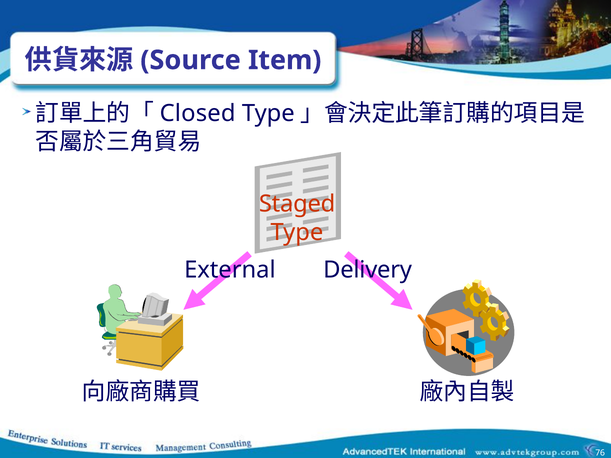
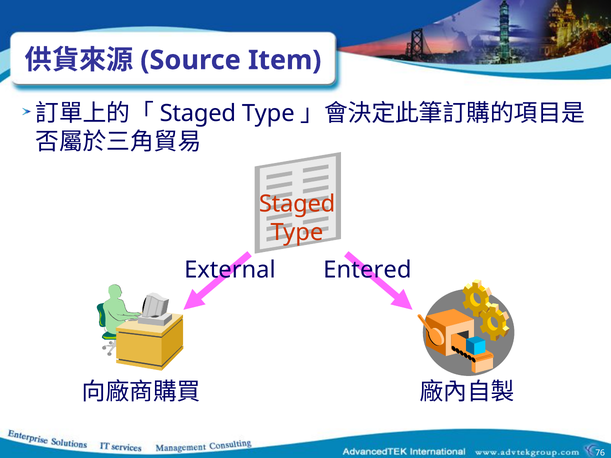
Closed at (198, 113): Closed -> Staged
Delivery: Delivery -> Entered
